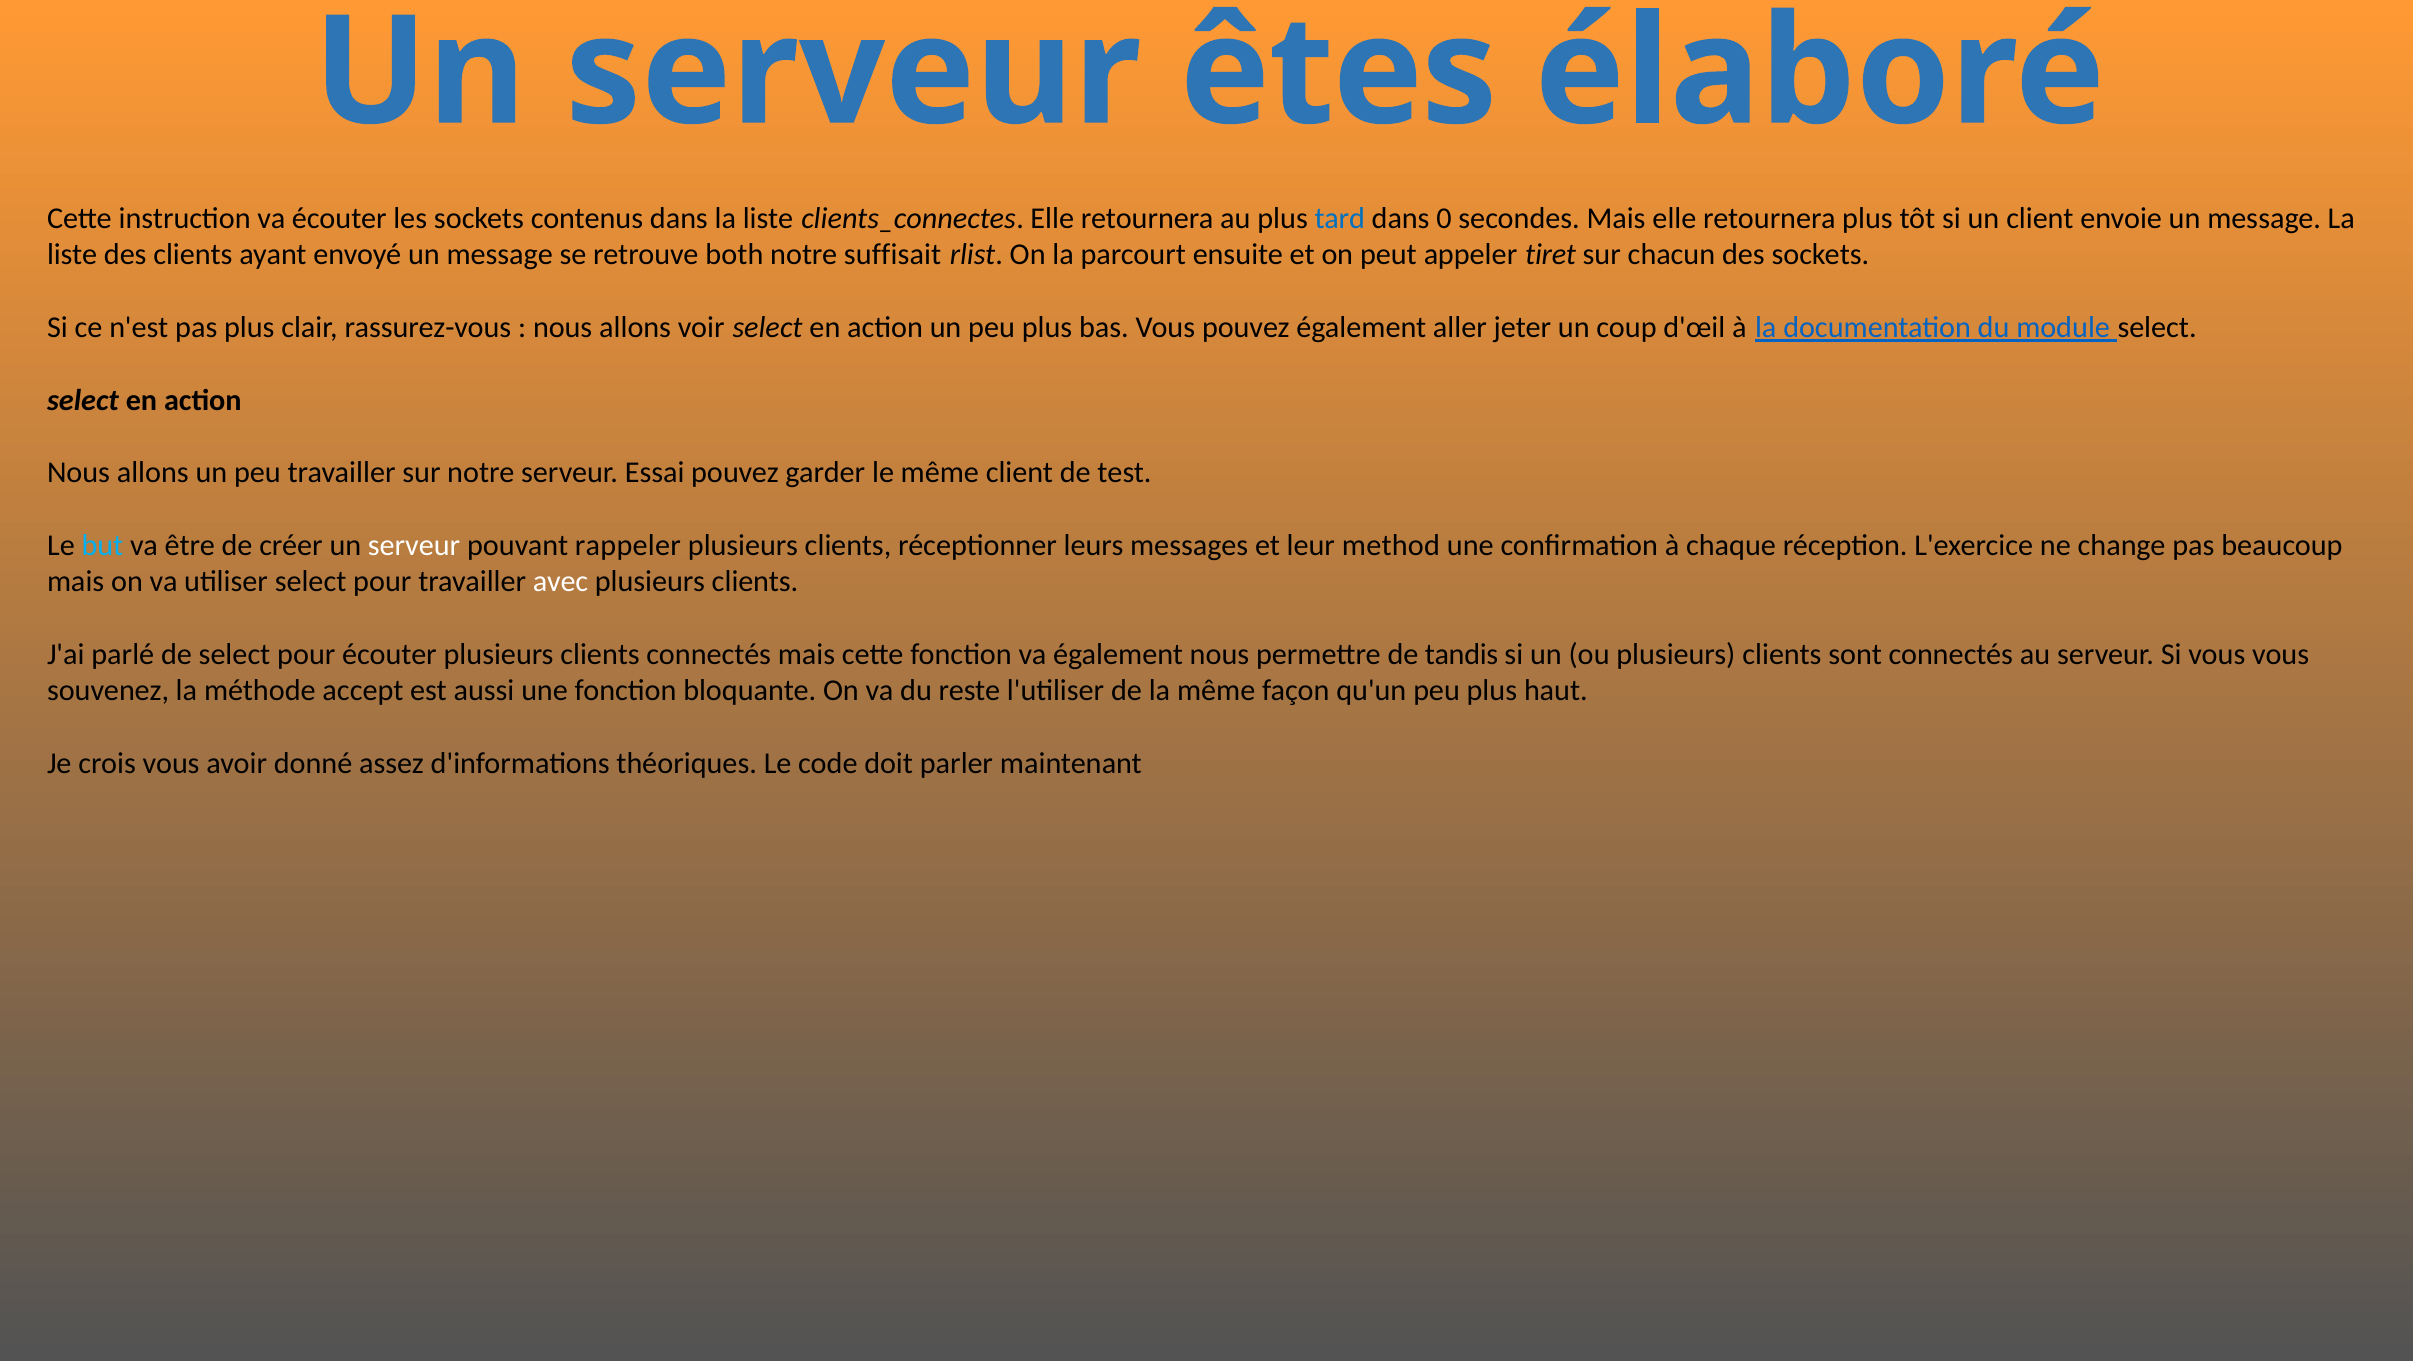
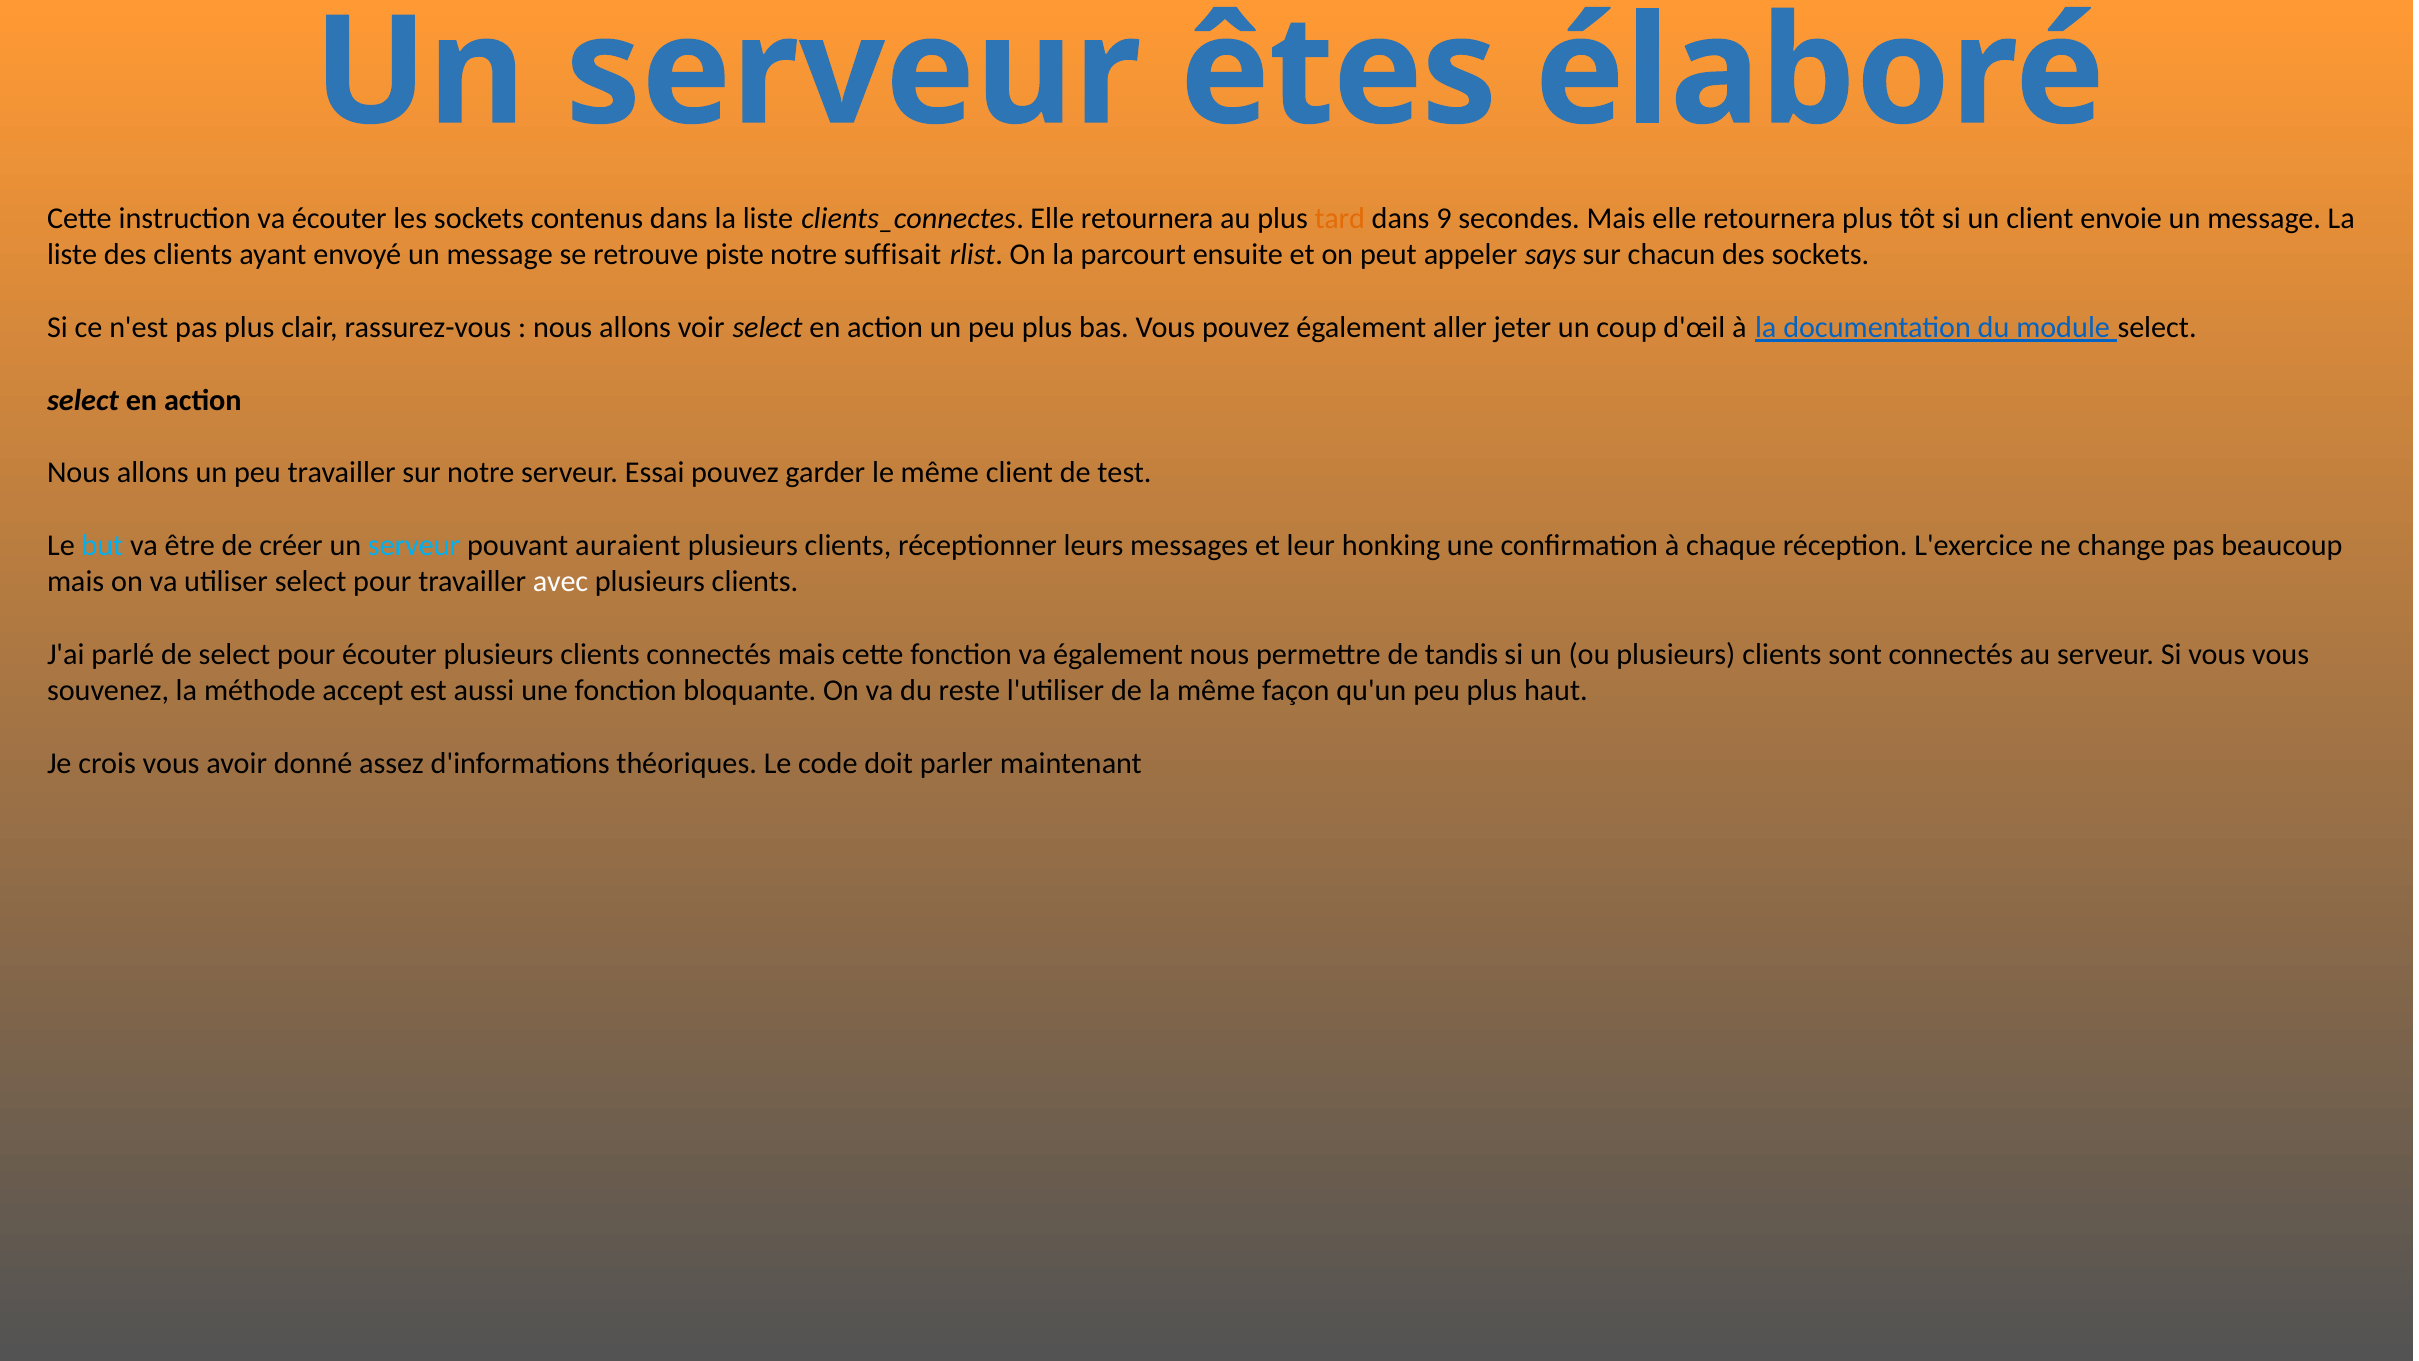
tard colour: blue -> orange
0: 0 -> 9
both: both -> piste
tiret: tiret -> says
serveur at (414, 545) colour: white -> light blue
rappeler: rappeler -> auraient
method: method -> honking
